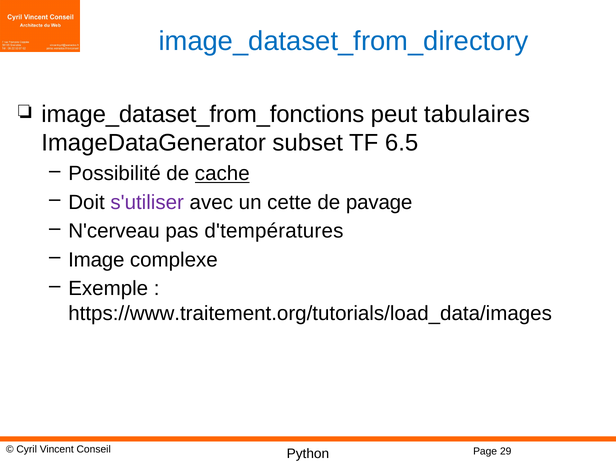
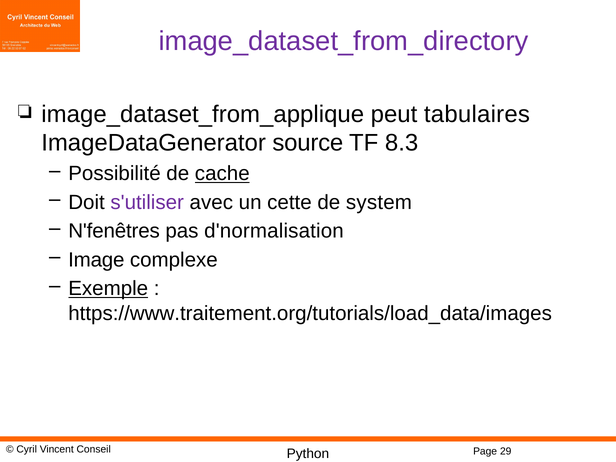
image_dataset_from_directory colour: blue -> purple
image_dataset_from_fonctions: image_dataset_from_fonctions -> image_dataset_from_applique
subset: subset -> source
6.5: 6.5 -> 8.3
pavage: pavage -> system
N'cerveau: N'cerveau -> N'fenêtres
d'températures: d'températures -> d'normalisation
Exemple underline: none -> present
